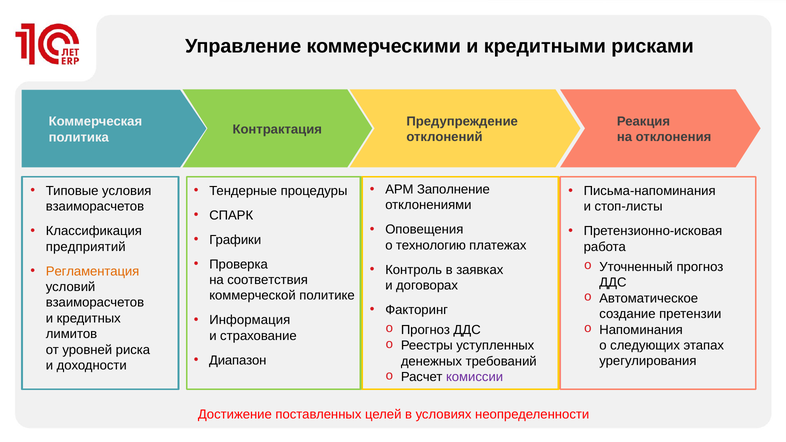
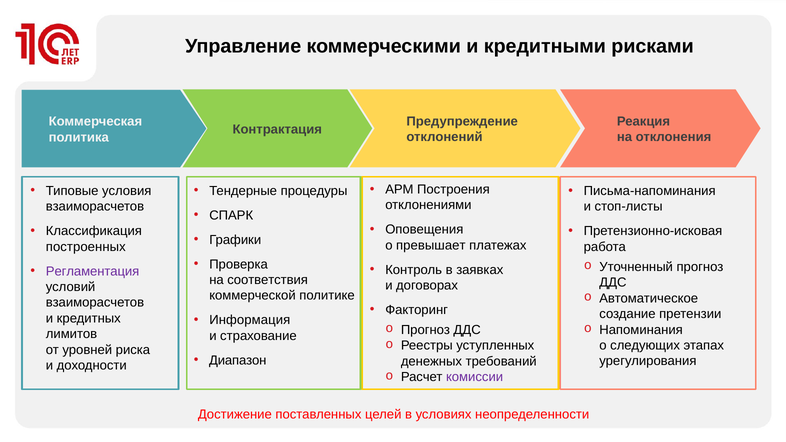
Заполнение: Заполнение -> Построения
технологию: технологию -> превышает
предприятий: предприятий -> построенных
Регламентация colour: orange -> purple
